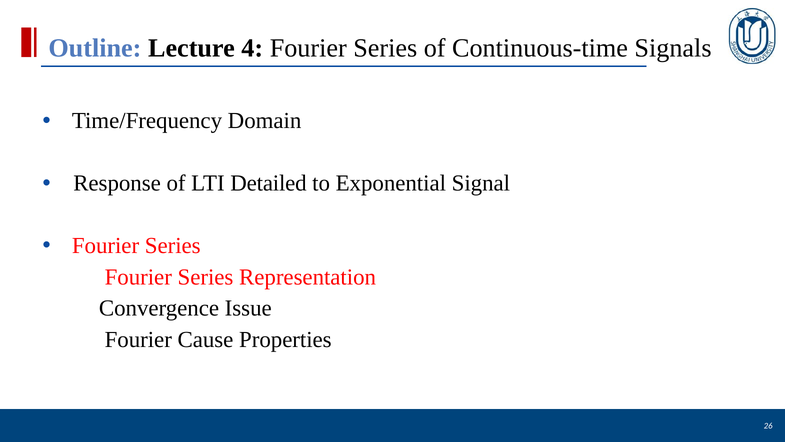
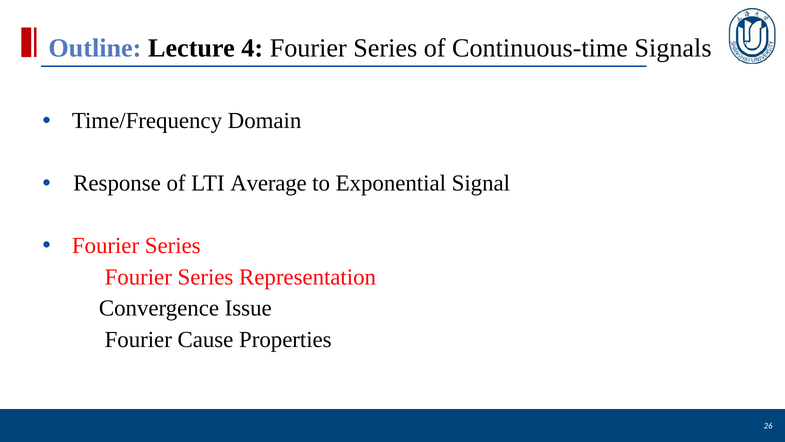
Detailed: Detailed -> Average
